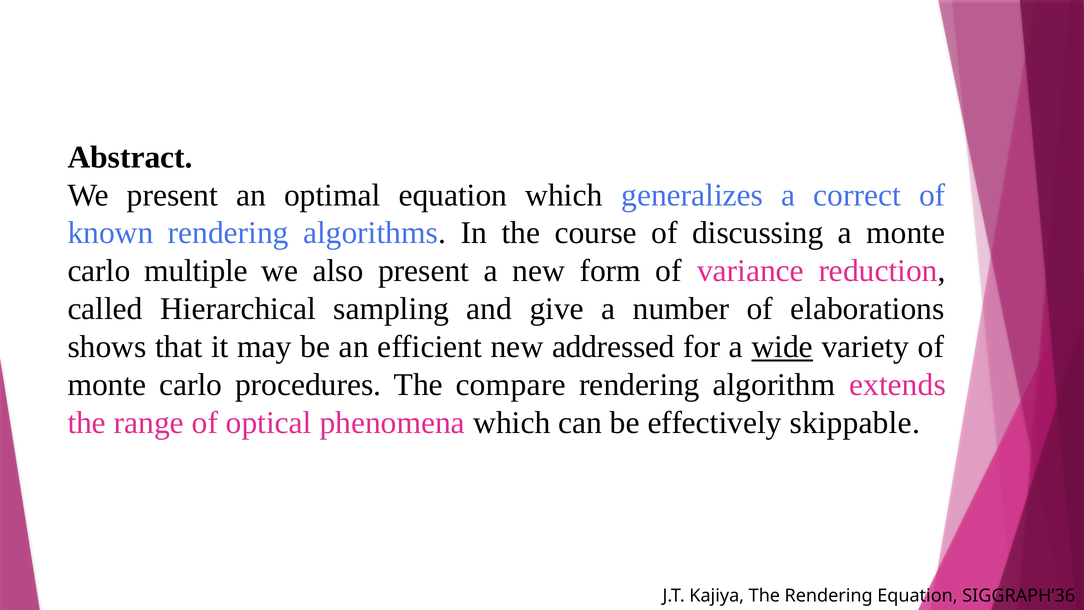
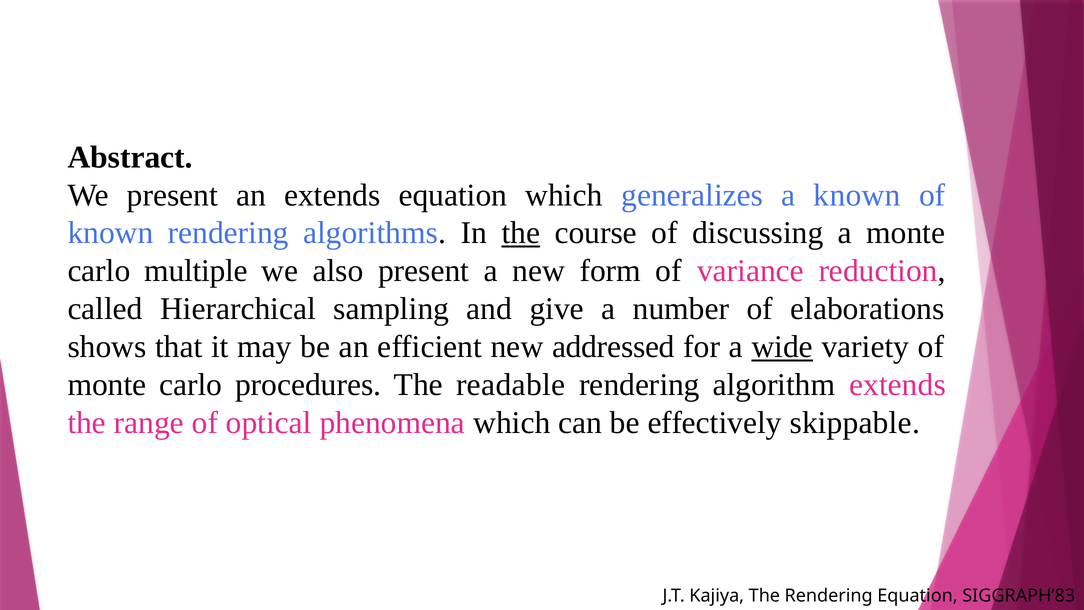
an optimal: optimal -> extends
a correct: correct -> known
the at (521, 233) underline: none -> present
compare: compare -> readable
SIGGRAPH’36: SIGGRAPH’36 -> SIGGRAPH’83
